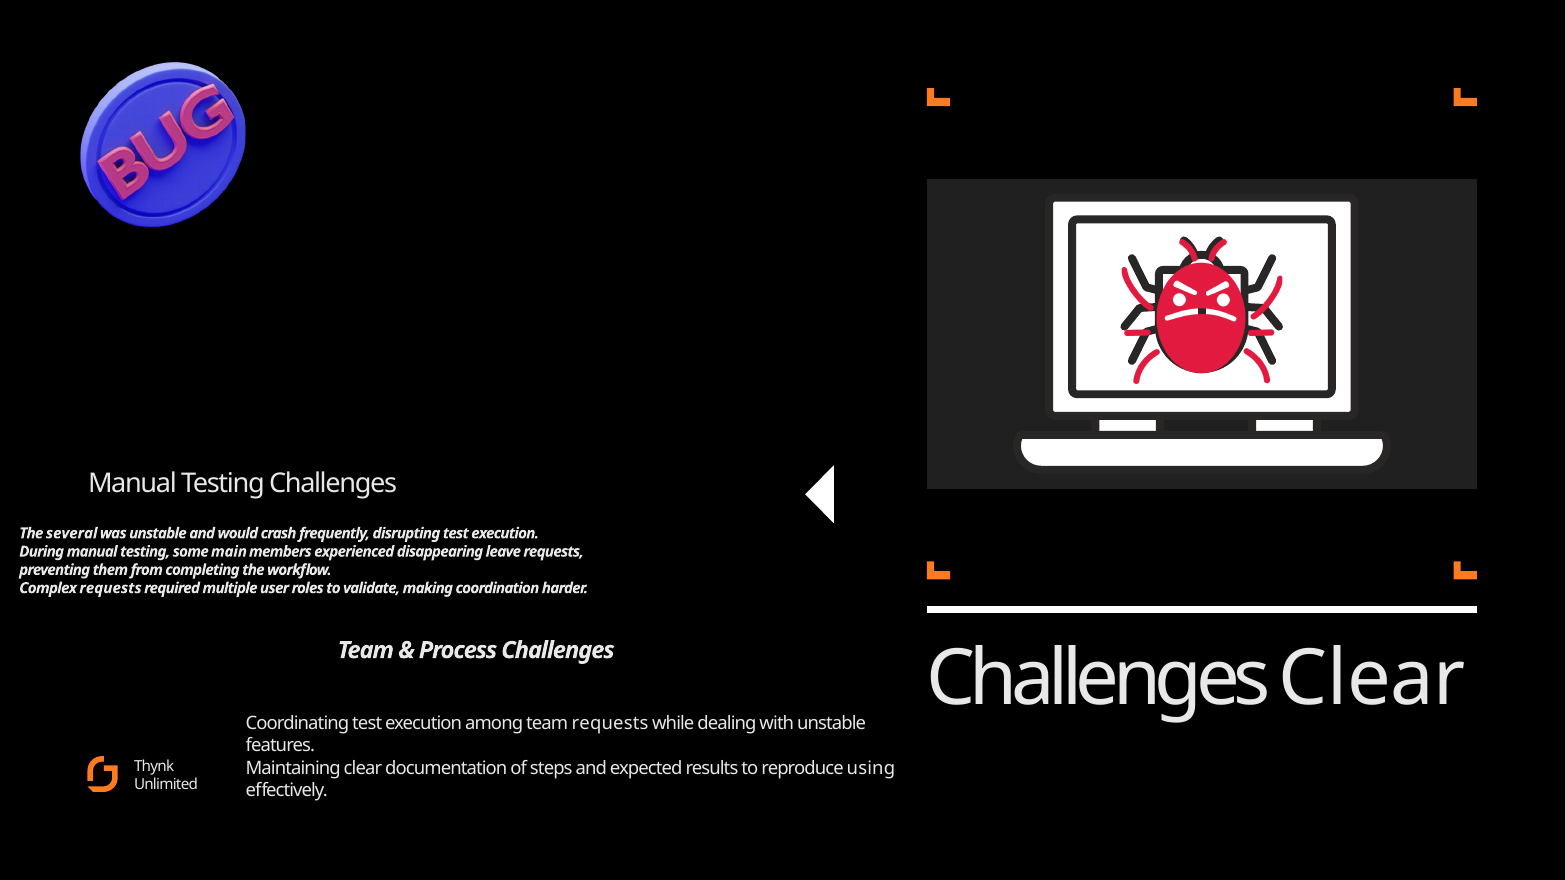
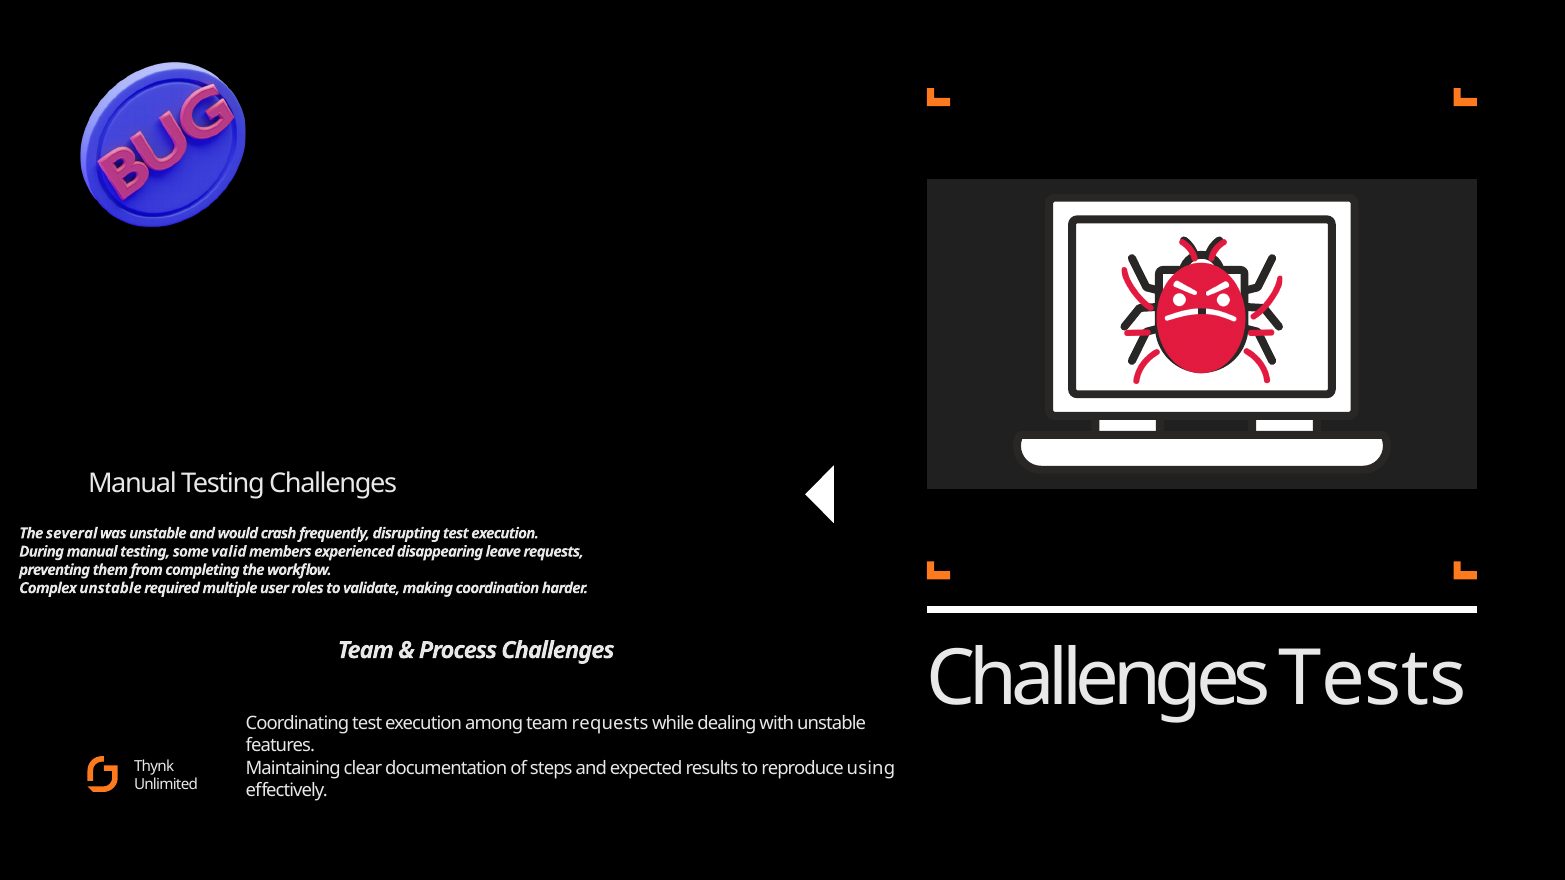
main: main -> valid
Complex requests: requests -> unstable
Challenges Clear: Clear -> Tests
